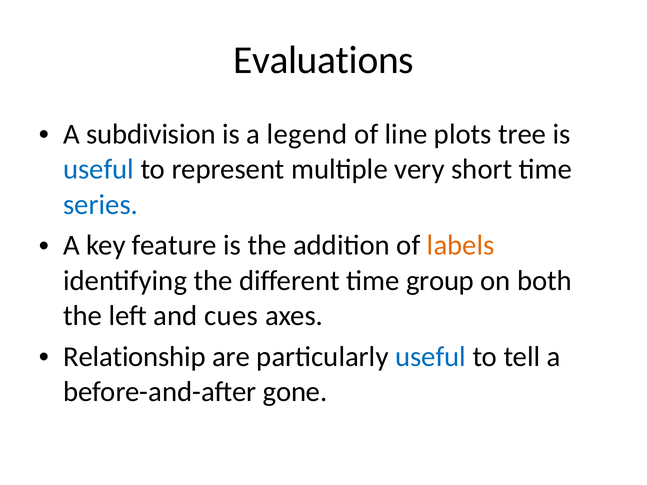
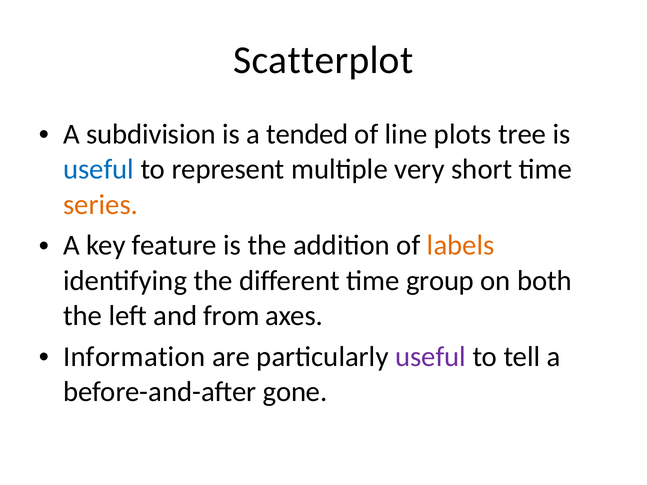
Evaluations: Evaluations -> Scatterplot
legend: legend -> tended
series colour: blue -> orange
cues: cues -> from
Relationship: Relationship -> Information
useful at (431, 357) colour: blue -> purple
